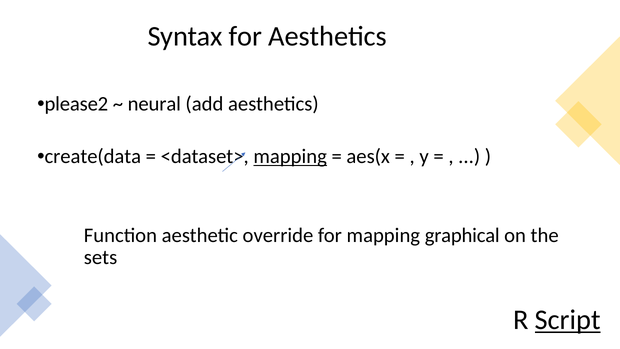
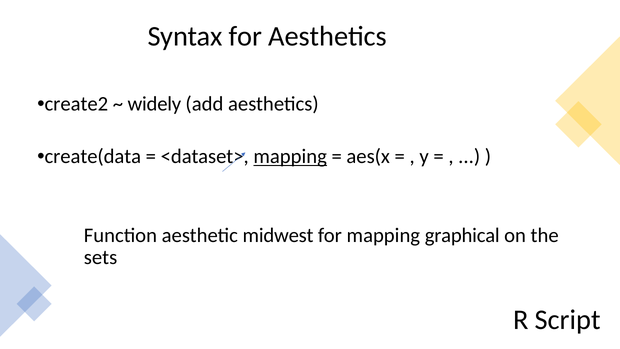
please2: please2 -> create2
neural: neural -> widely
override: override -> midwest
Script underline: present -> none
